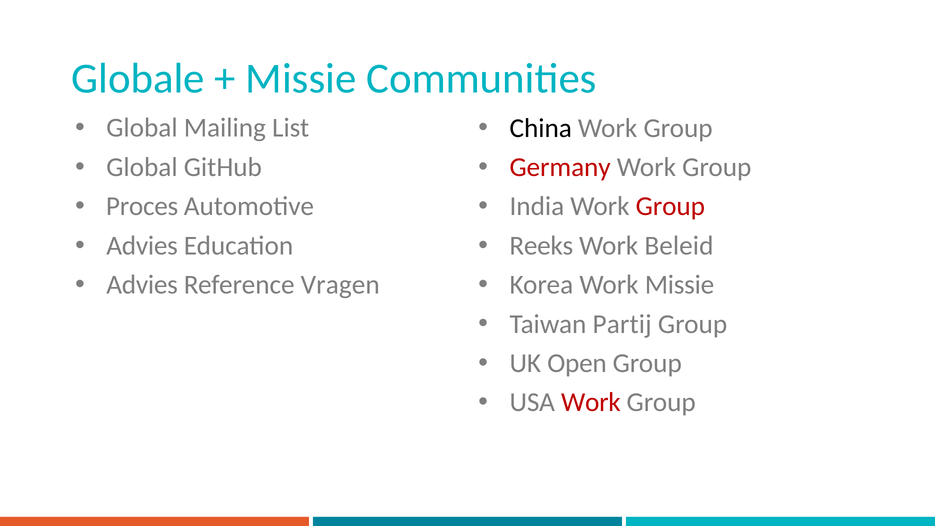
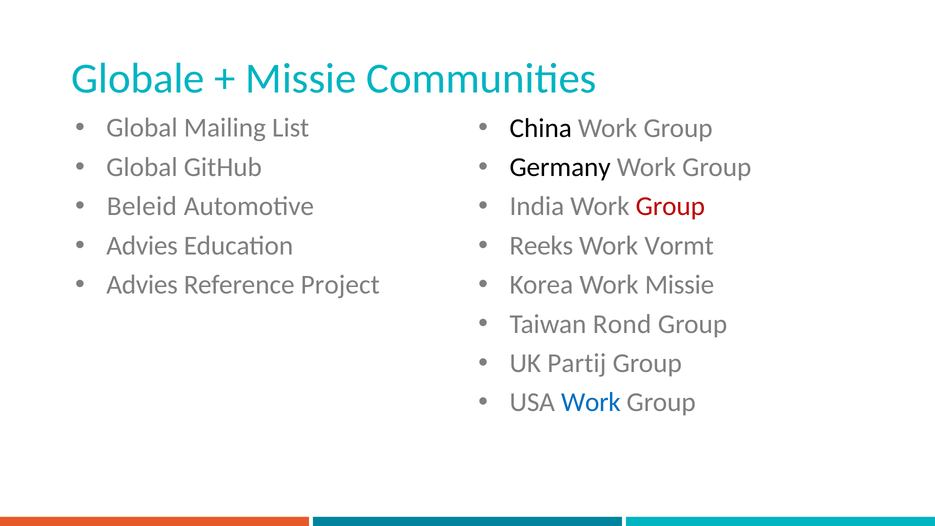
Germany colour: red -> black
Proces: Proces -> Beleid
Beleid: Beleid -> Vormt
Vragen: Vragen -> Project
Partij: Partij -> Rond
Open: Open -> Partij
Work at (591, 402) colour: red -> blue
